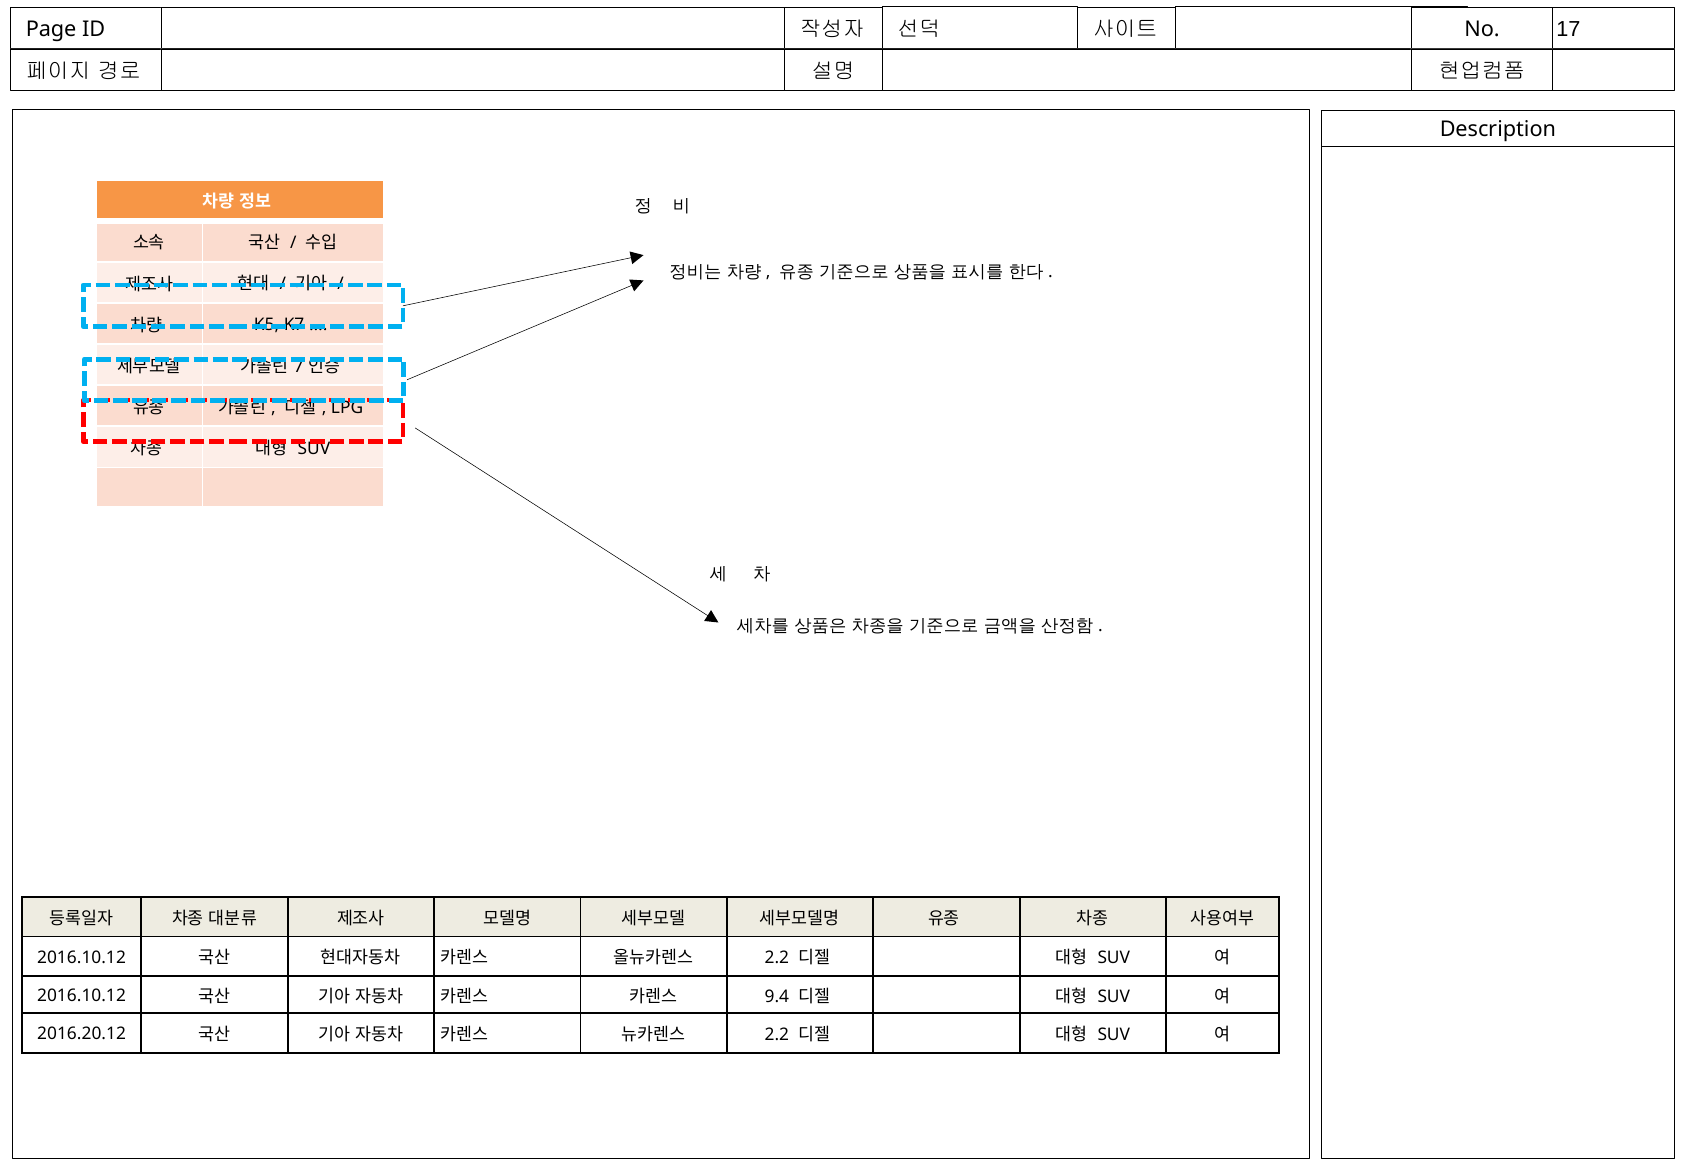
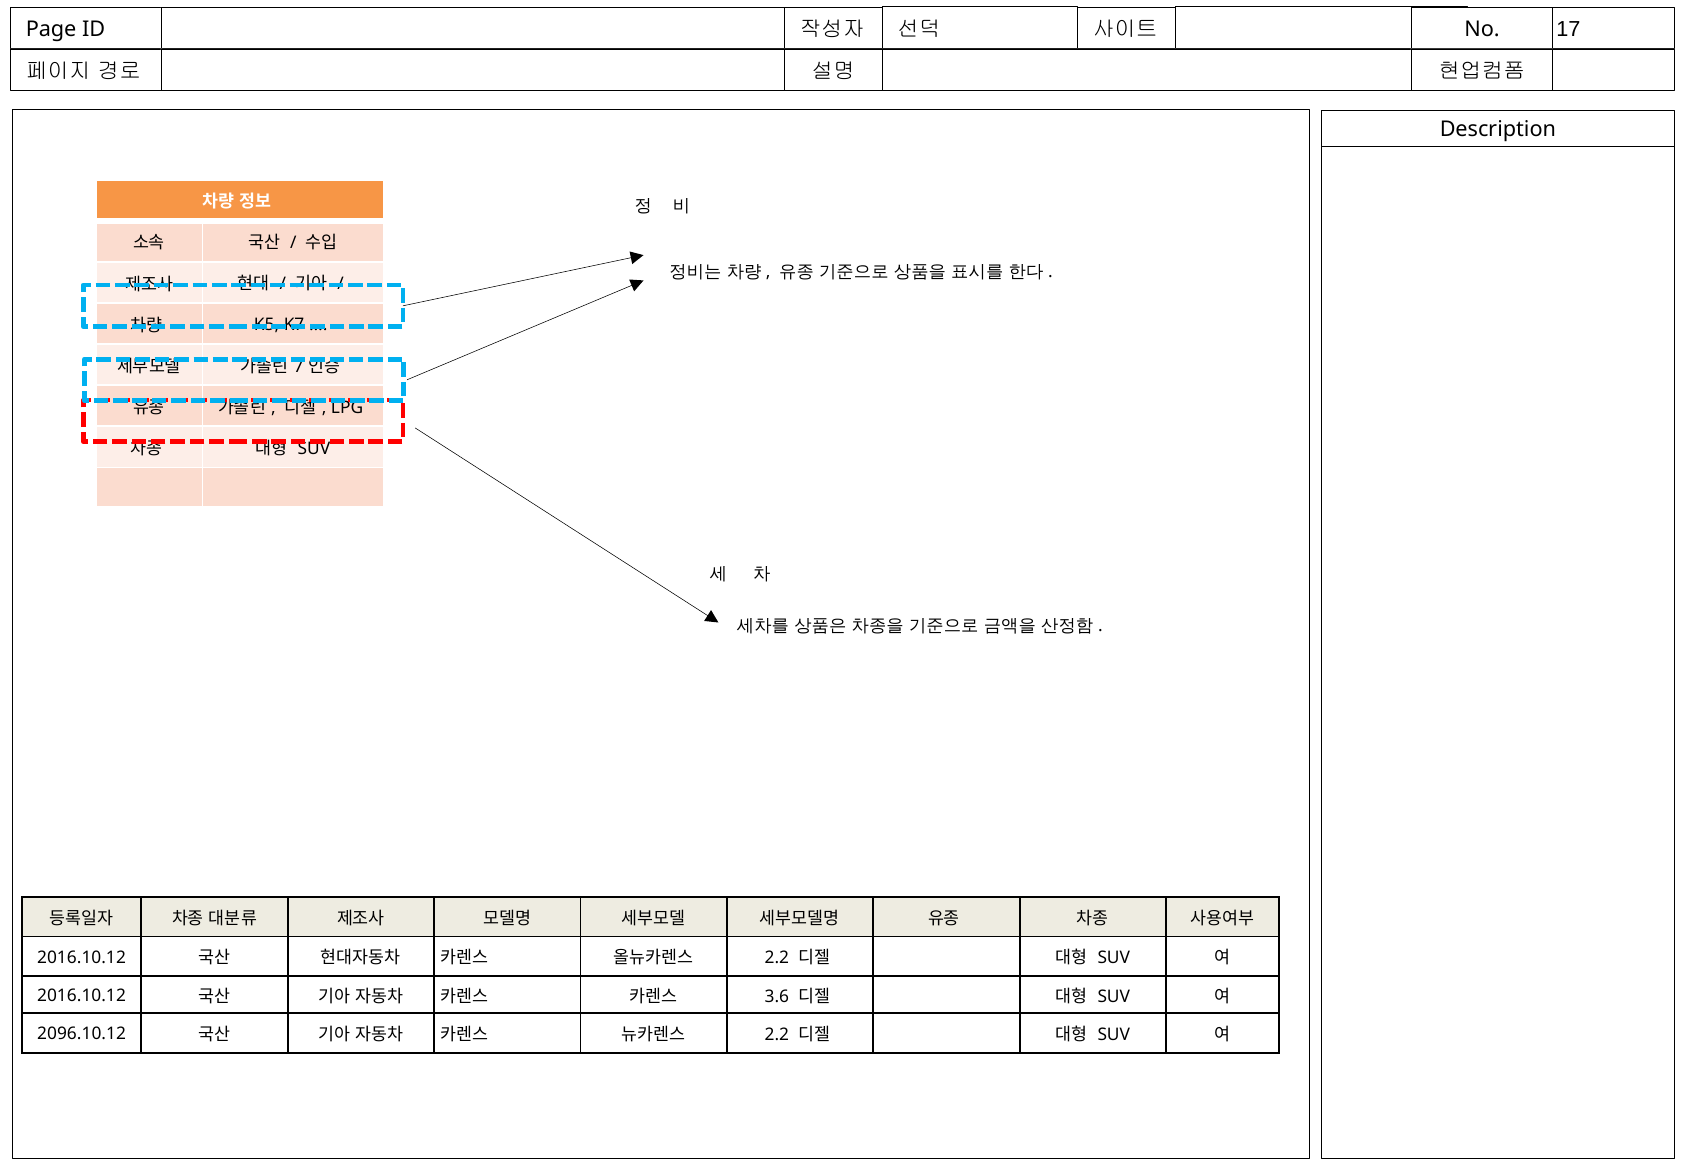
9.4: 9.4 -> 3.6
2016.20.12: 2016.20.12 -> 2096.10.12
